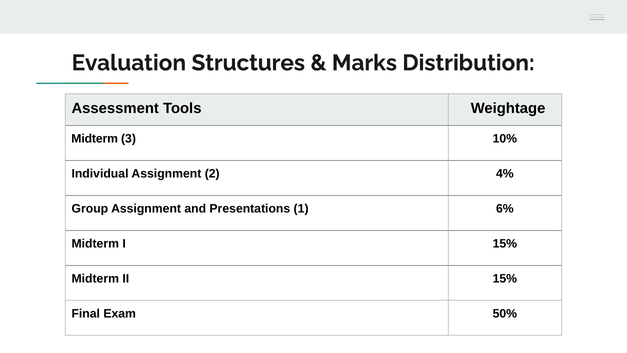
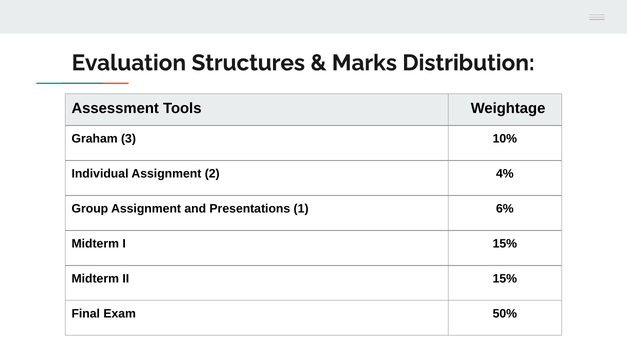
Midterm at (95, 139): Midterm -> Graham
